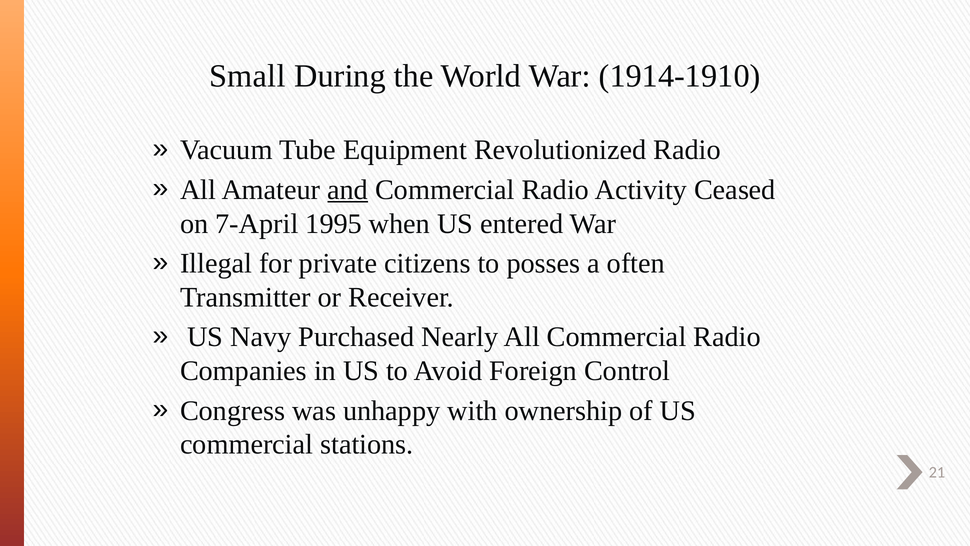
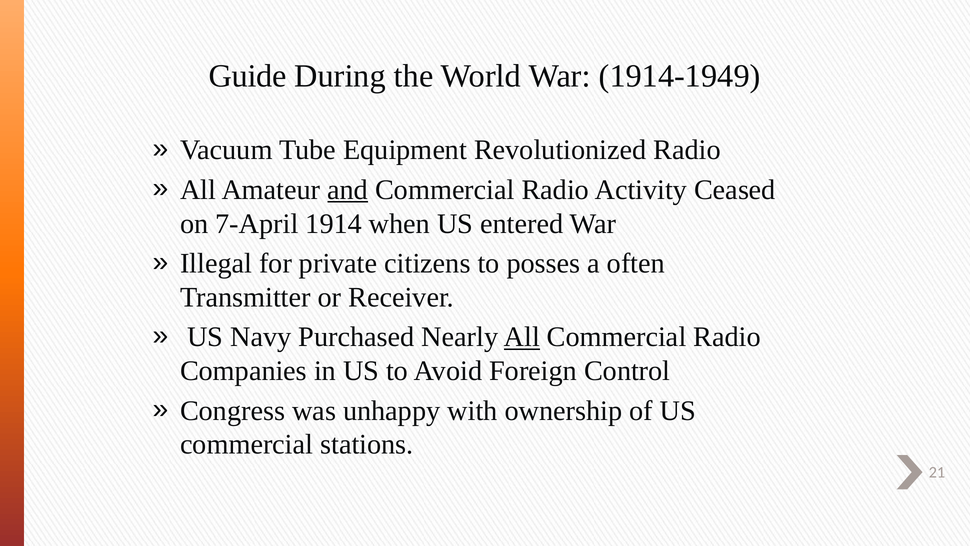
Small: Small -> Guide
1914-1910: 1914-1910 -> 1914-1949
1995: 1995 -> 1914
All at (522, 337) underline: none -> present
